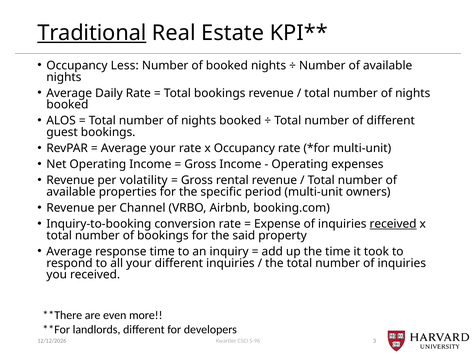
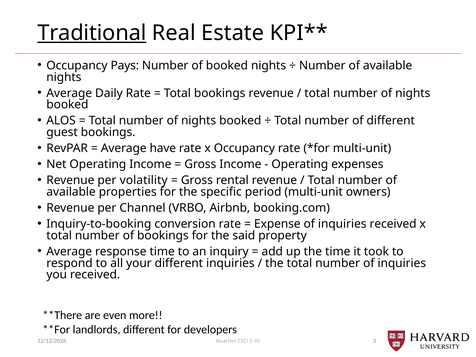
Less: Less -> Pays
Average your: your -> have
received at (393, 224) underline: present -> none
